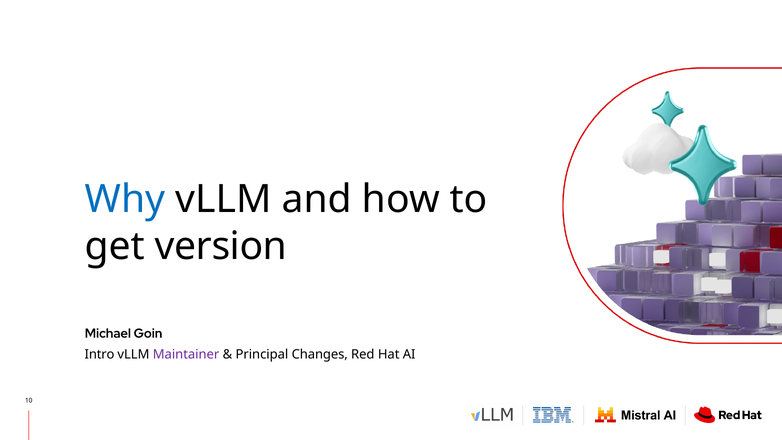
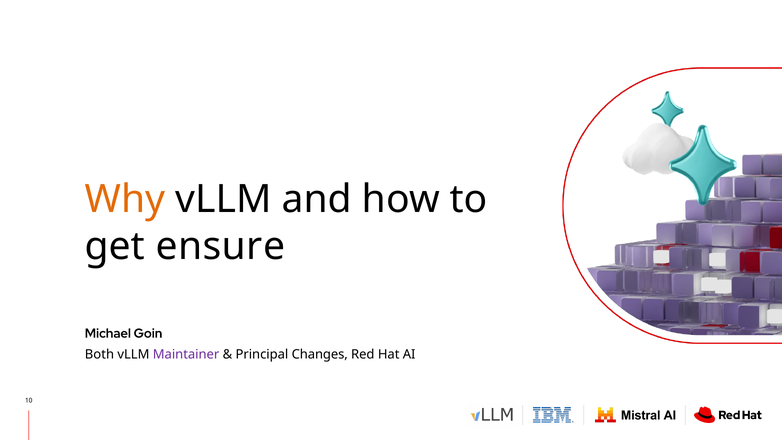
Why colour: blue -> orange
version: version -> ensure
Intro: Intro -> Both
